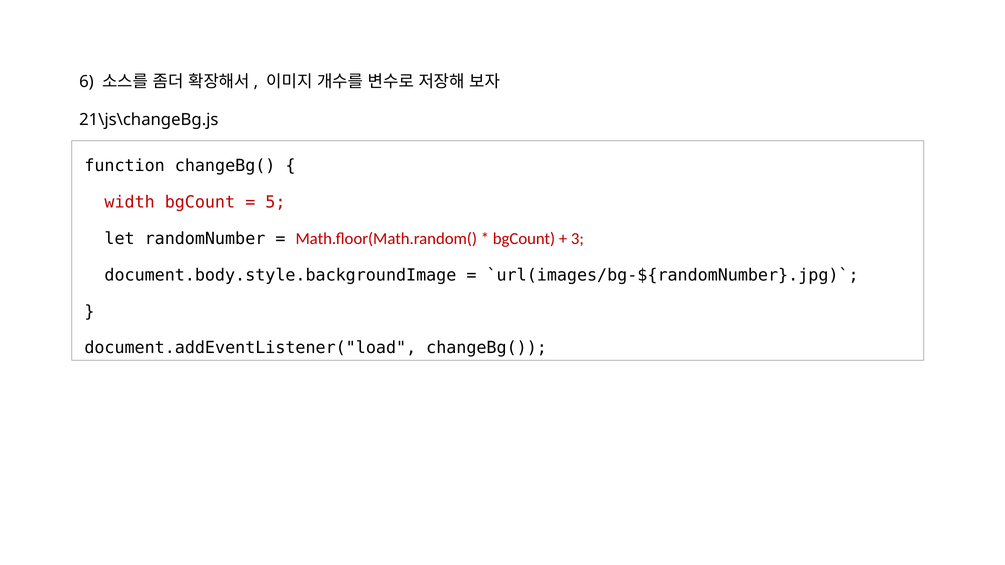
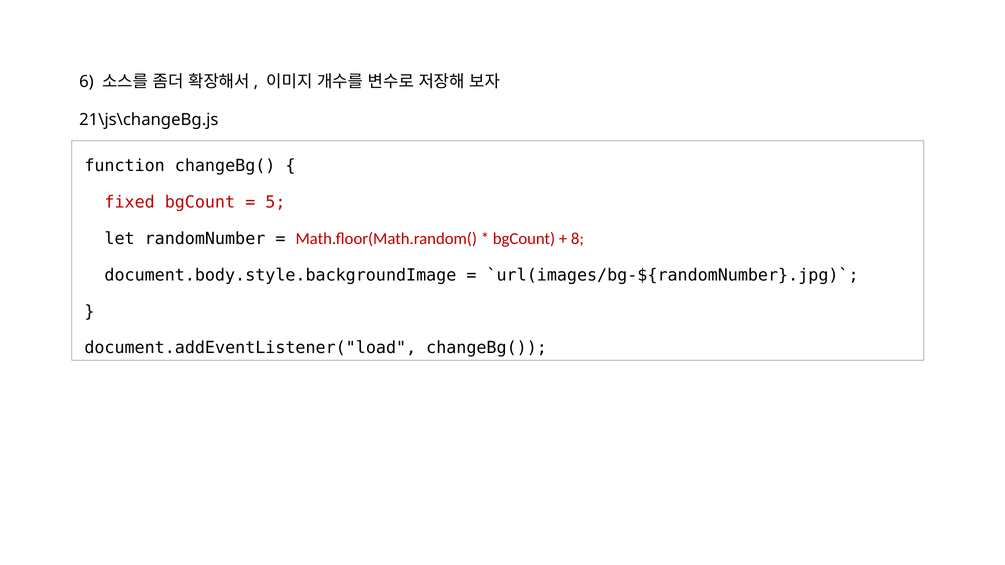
width: width -> fixed
3: 3 -> 8
